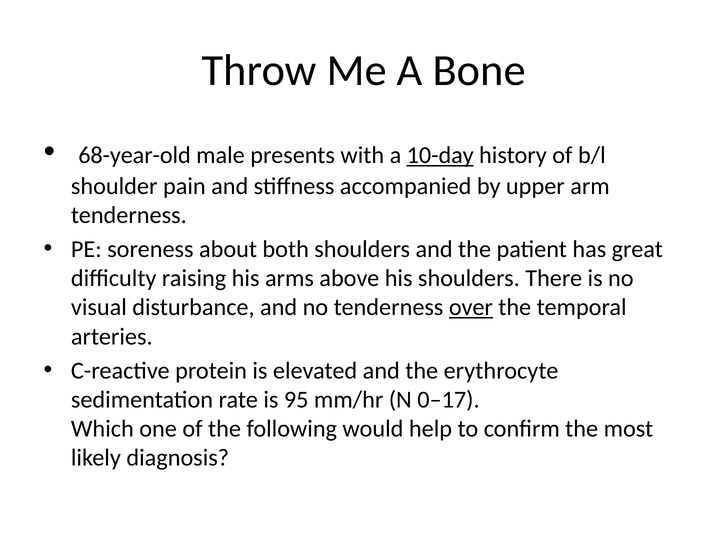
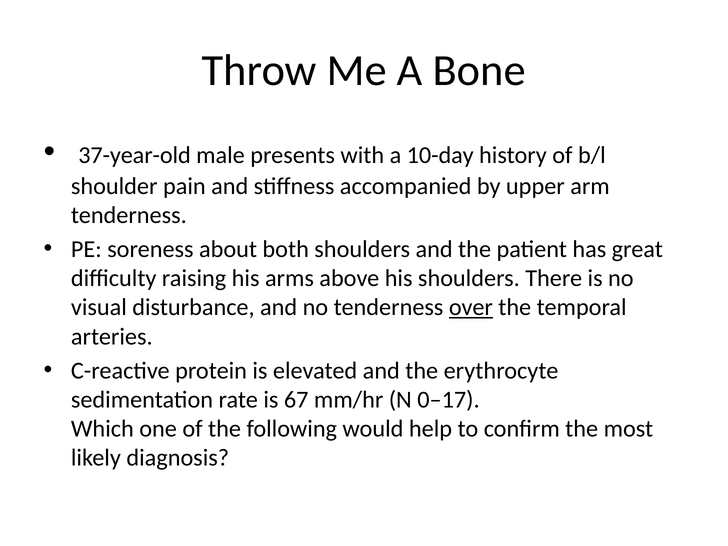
68-year-old: 68-year-old -> 37-year-old
10-day underline: present -> none
95: 95 -> 67
